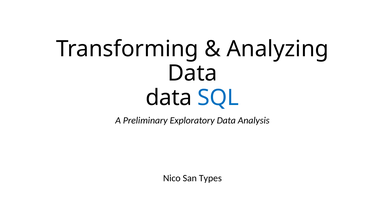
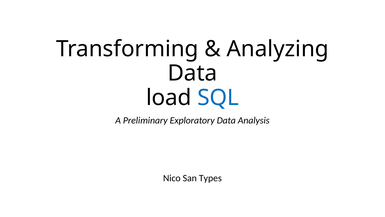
data at (169, 97): data -> load
